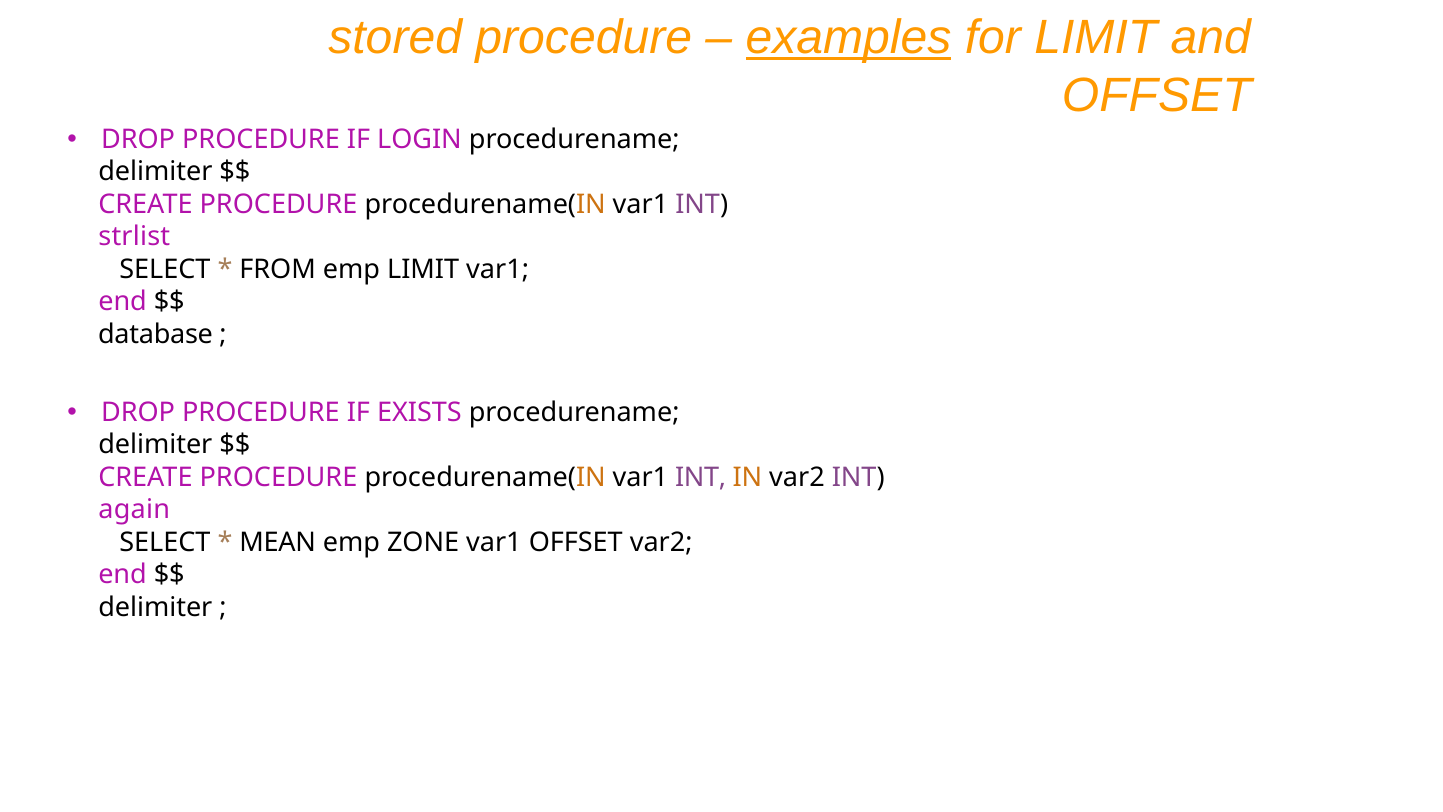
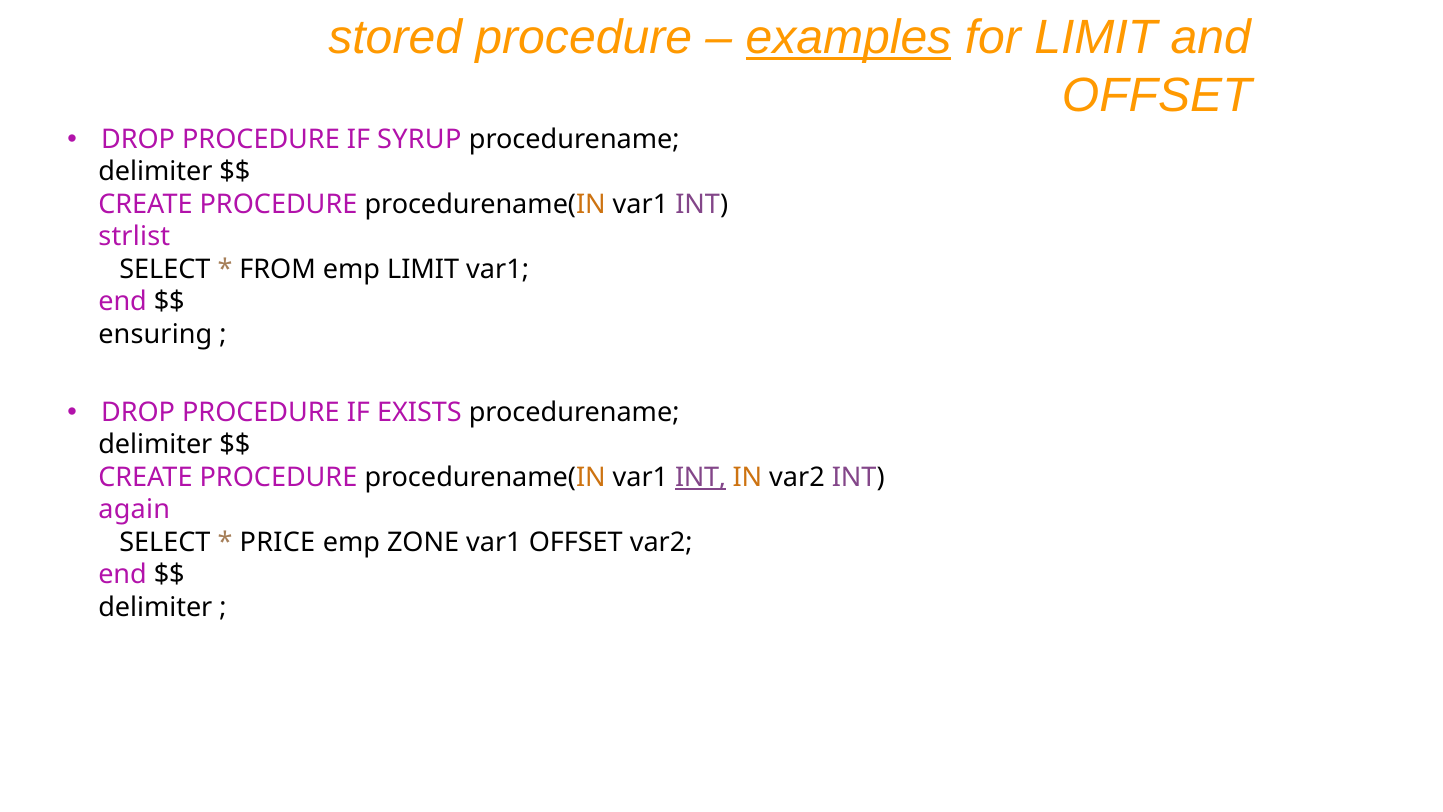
LOGIN: LOGIN -> SYRUP
database: database -> ensuring
INT at (701, 477) underline: none -> present
MEAN: MEAN -> PRICE
